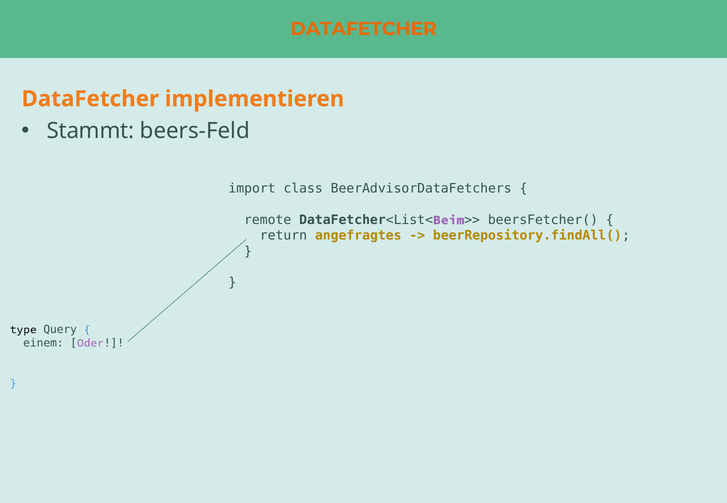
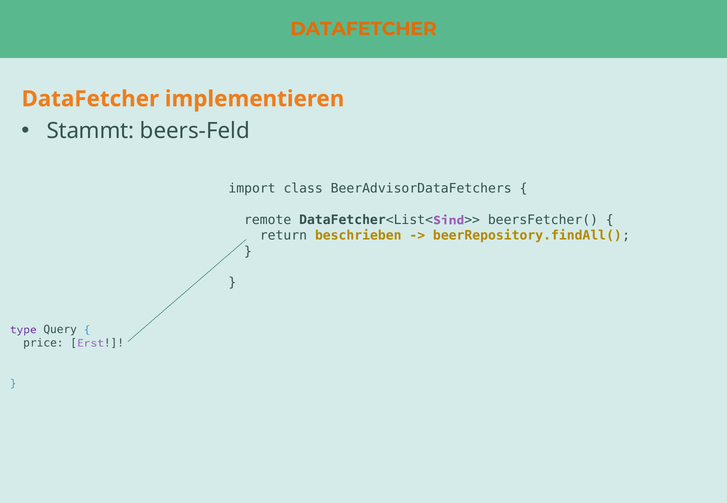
Beim: Beim -> Sind
angefragtes: angefragtes -> beschrieben
type colour: black -> purple
einem: einem -> price
Oder: Oder -> Erst
